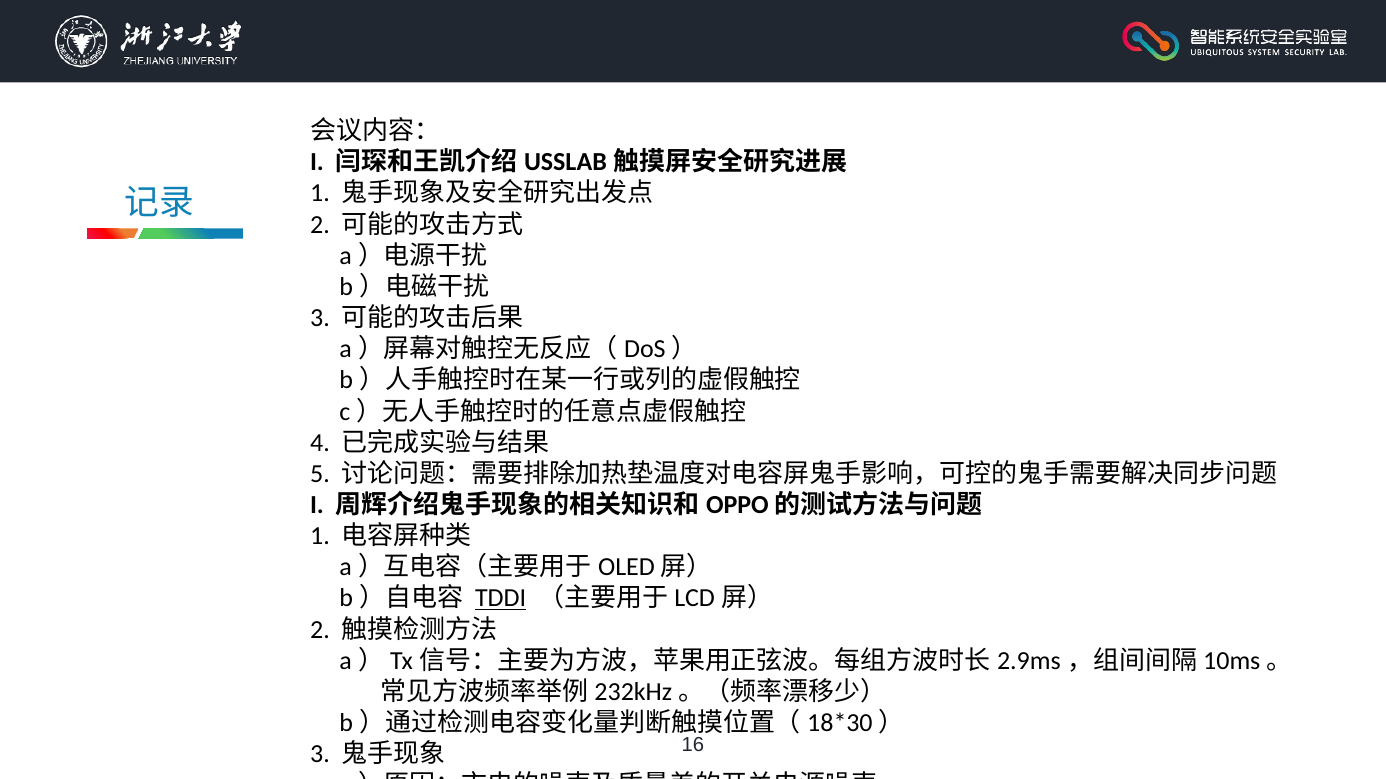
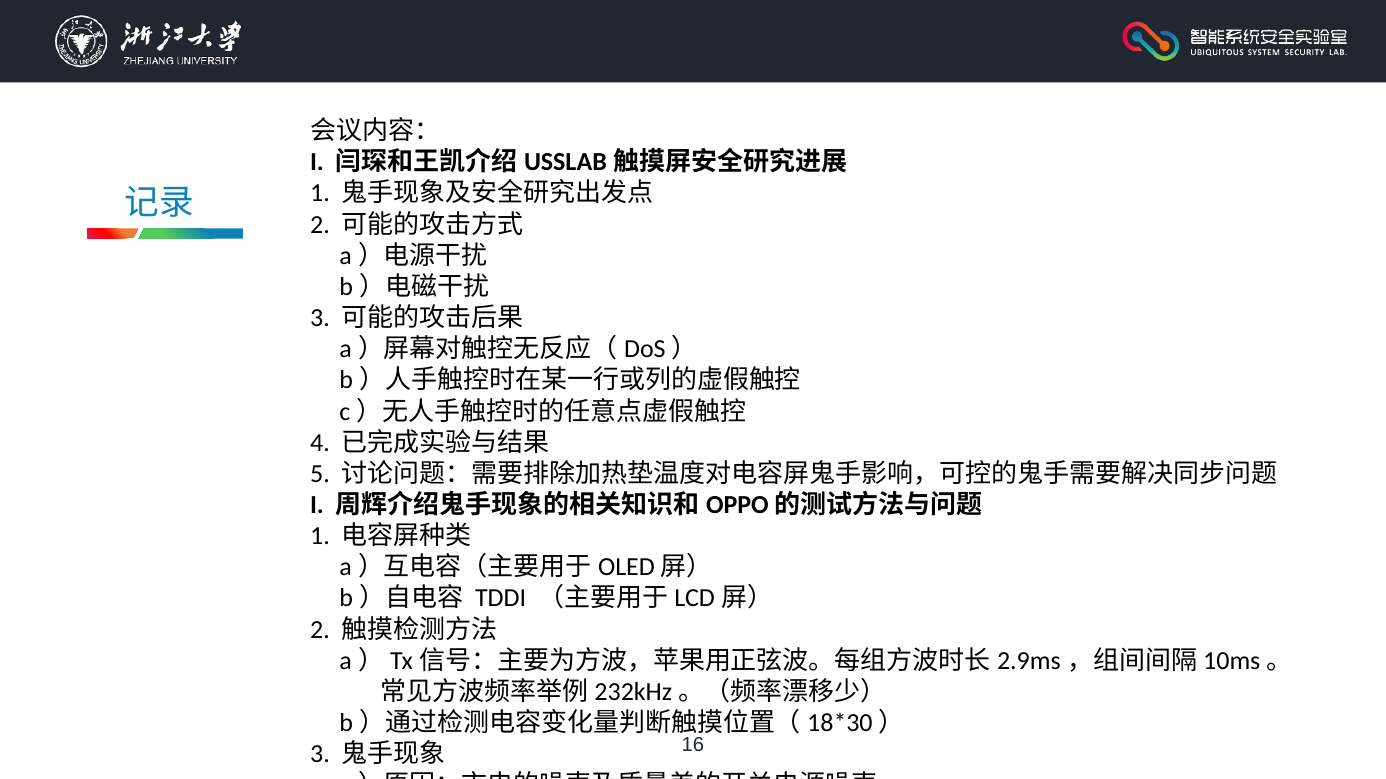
TDDI underline: present -> none
